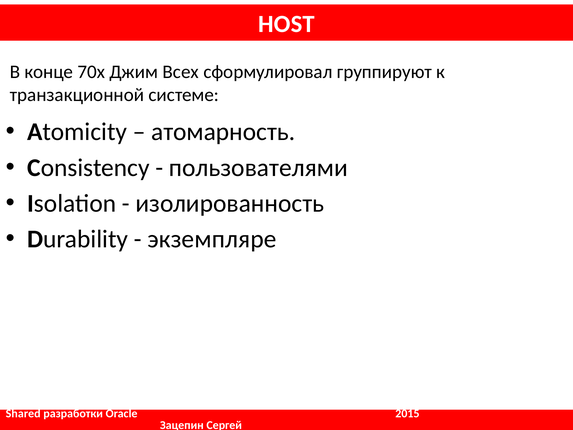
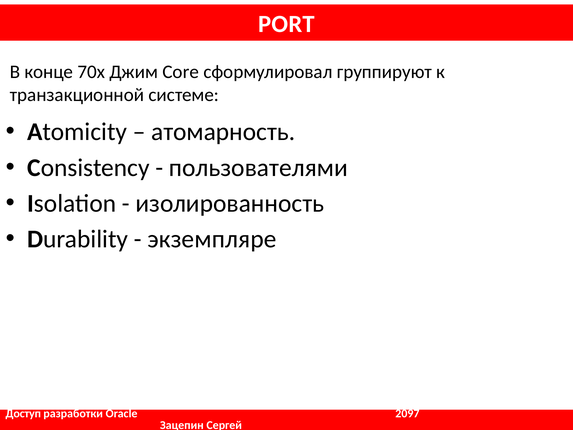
HOST: HOST -> PORT
Всех: Всех -> Core
Shared: Shared -> Доступ
2015: 2015 -> 2097
